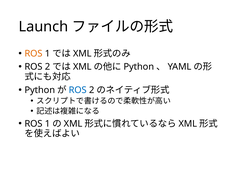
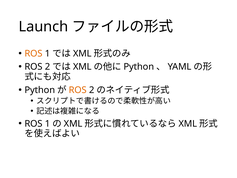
ROS at (78, 90) colour: blue -> orange
